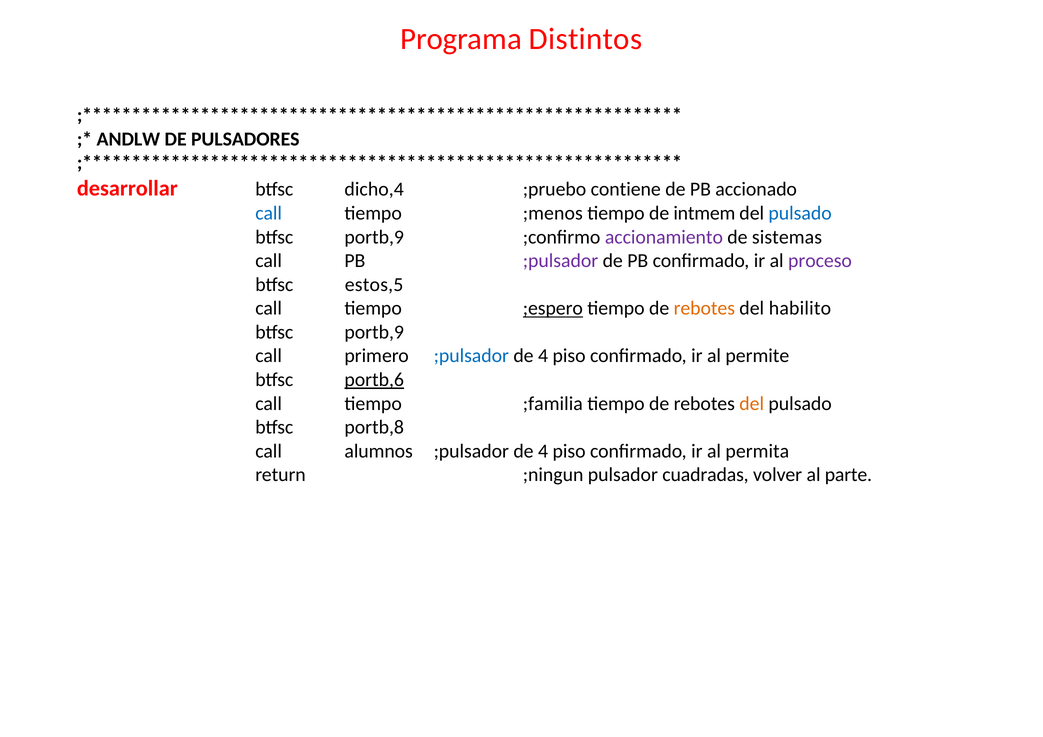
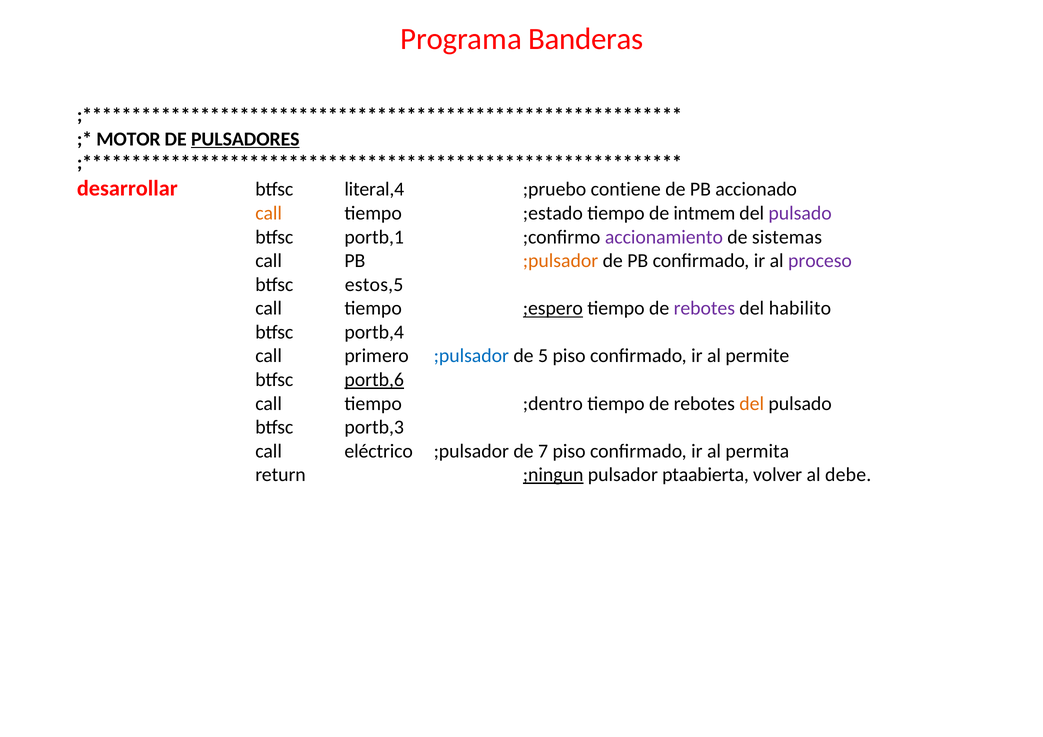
Distintos: Distintos -> Banderas
ANDLW: ANDLW -> MOTOR
PULSADORES underline: none -> present
dicho,4: dicho,4 -> literal,4
call at (269, 213) colour: blue -> orange
;menos: ;menos -> ;estado
pulsado at (800, 213) colour: blue -> purple
portb,9 at (374, 237): portb,9 -> portb,1
;pulsador at (561, 261) colour: purple -> orange
rebotes at (704, 309) colour: orange -> purple
portb,9 at (374, 332): portb,9 -> portb,4
4 at (543, 356): 4 -> 5
;familia: ;familia -> ;dentro
portb,8: portb,8 -> portb,3
alumnos: alumnos -> eléctrico
4 at (543, 451): 4 -> 7
;ningun underline: none -> present
cuadradas: cuadradas -> ptaabierta
parte: parte -> debe
